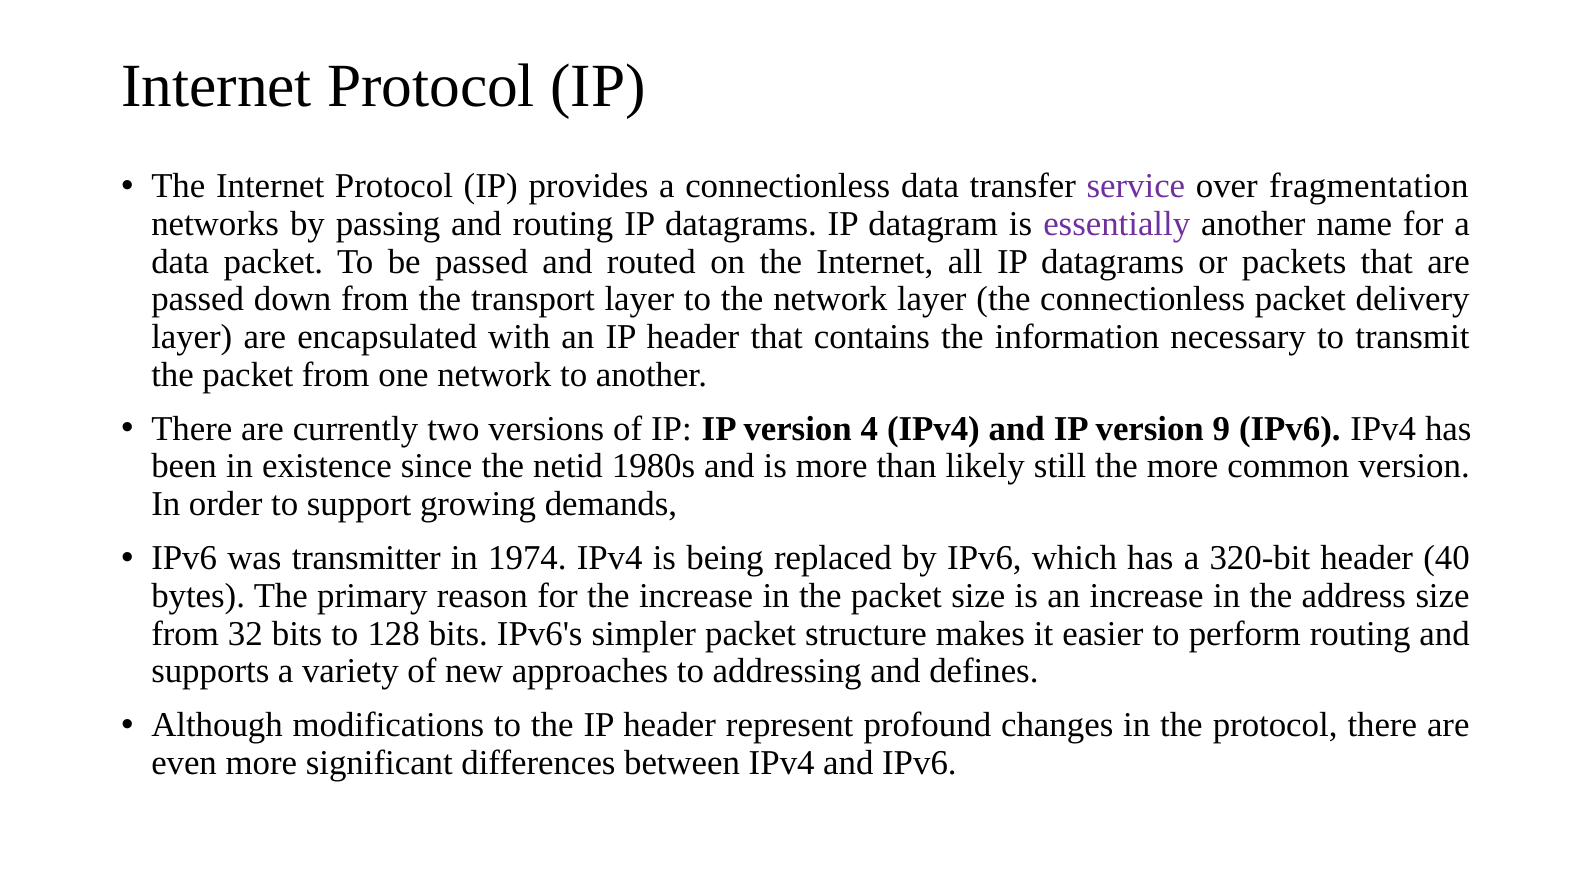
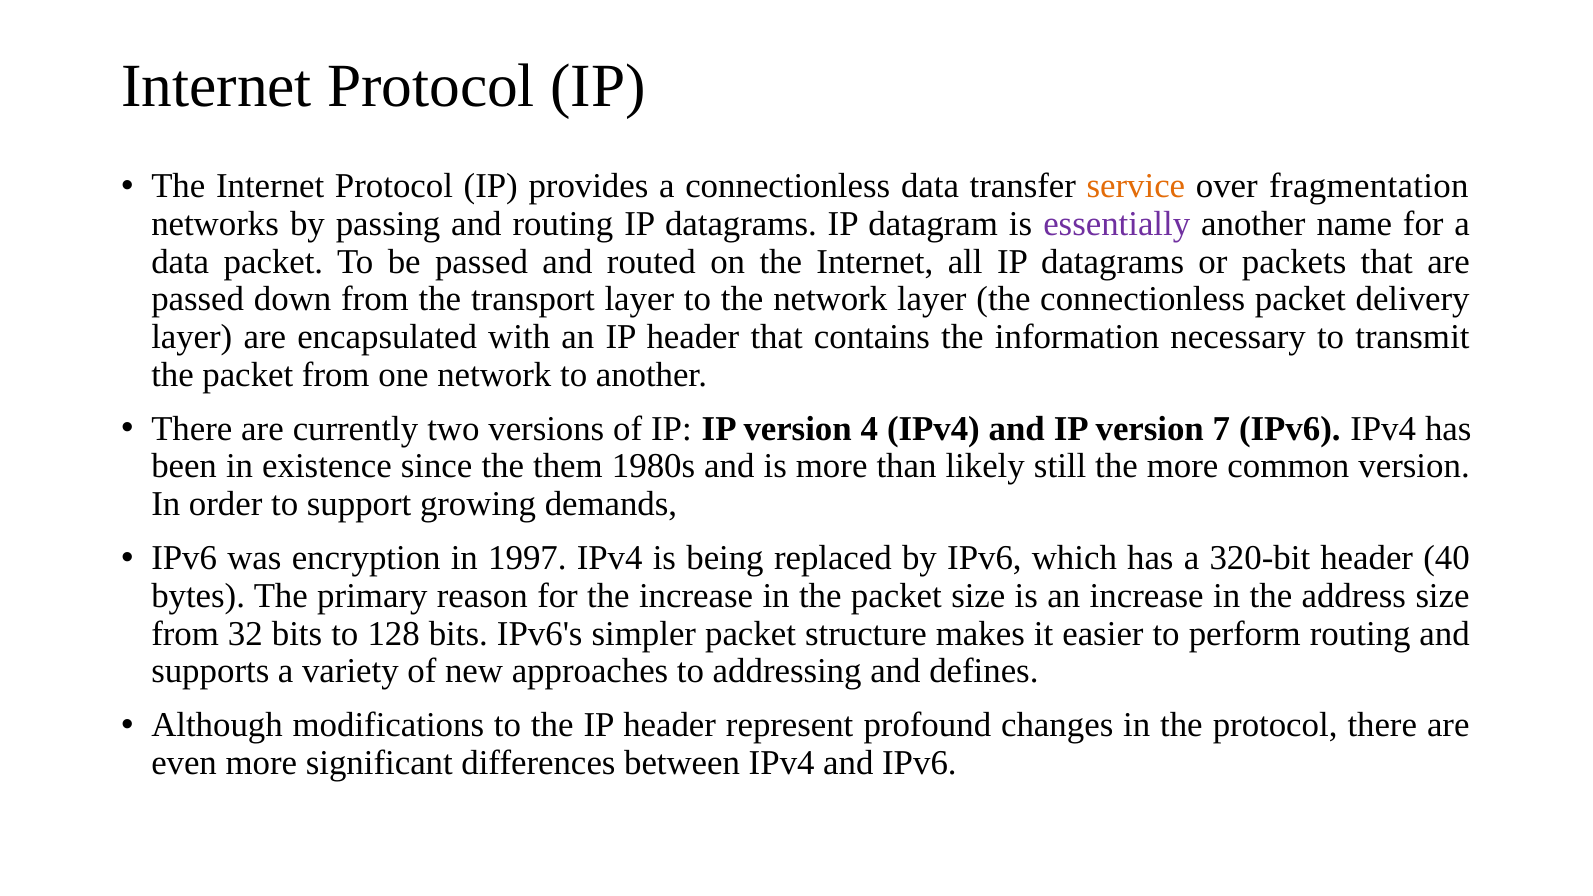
service colour: purple -> orange
9: 9 -> 7
netid: netid -> them
transmitter: transmitter -> encryption
1974: 1974 -> 1997
